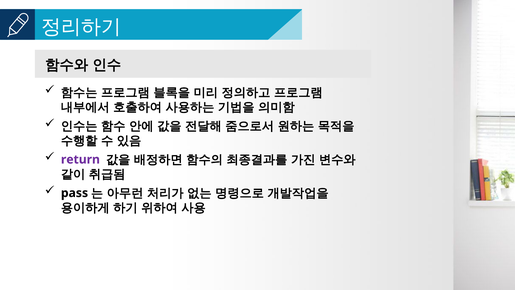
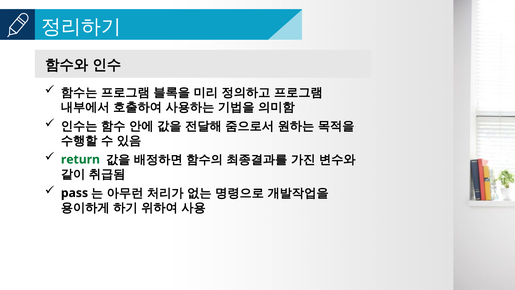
return colour: purple -> green
